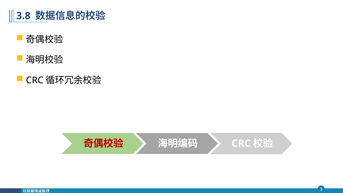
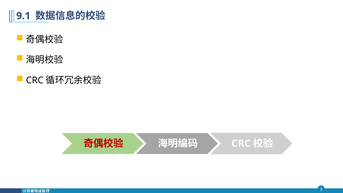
3.8: 3.8 -> 9.1
